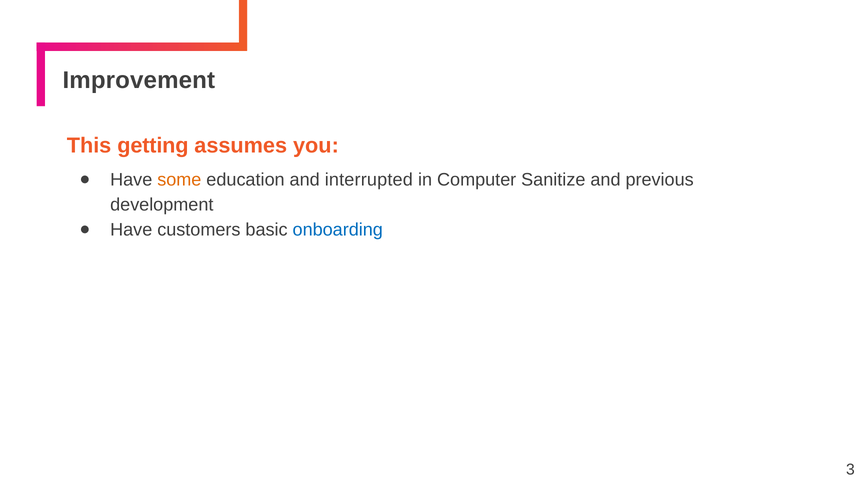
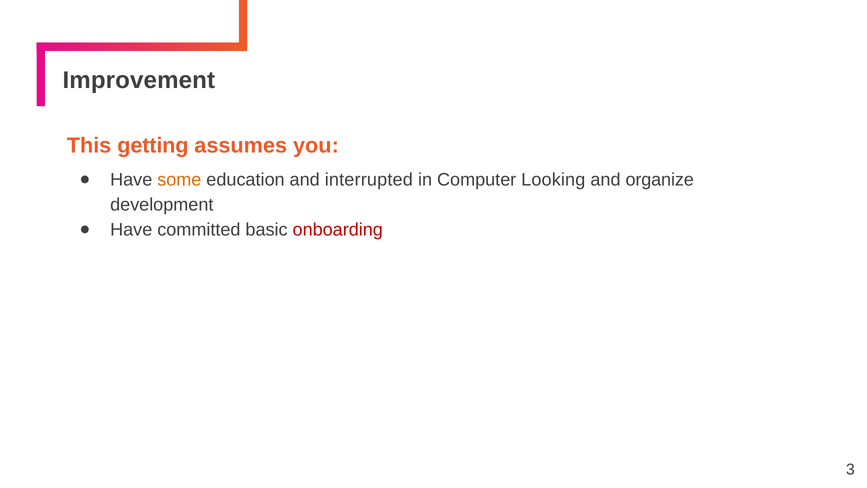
Sanitize: Sanitize -> Looking
previous: previous -> organize
customers: customers -> committed
onboarding colour: blue -> red
